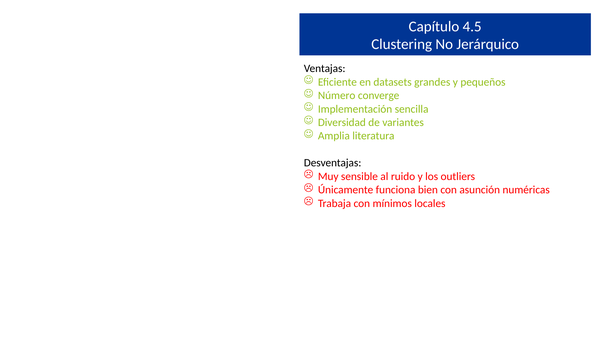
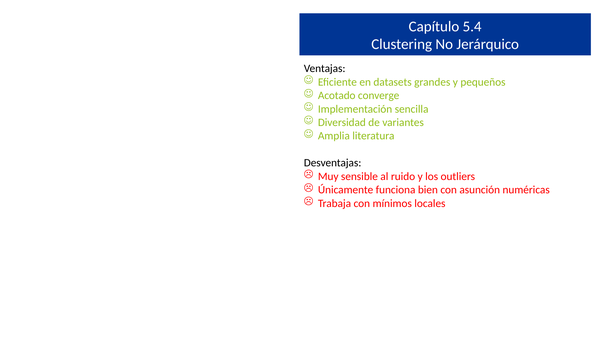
4.5: 4.5 -> 5.4
Número: Número -> Acotado
